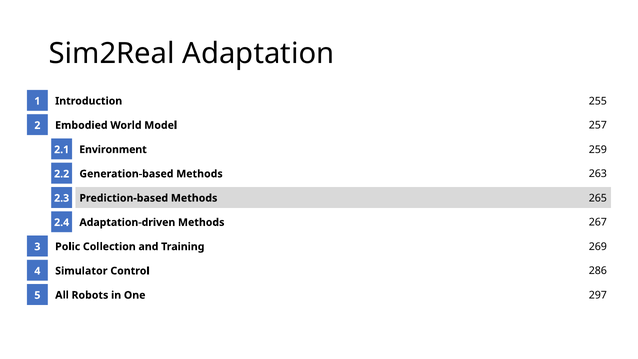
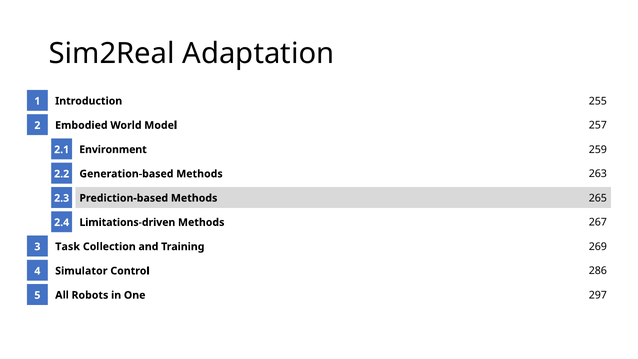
Adaptation-driven: Adaptation-driven -> Limitations-driven
Polic: Polic -> Task
